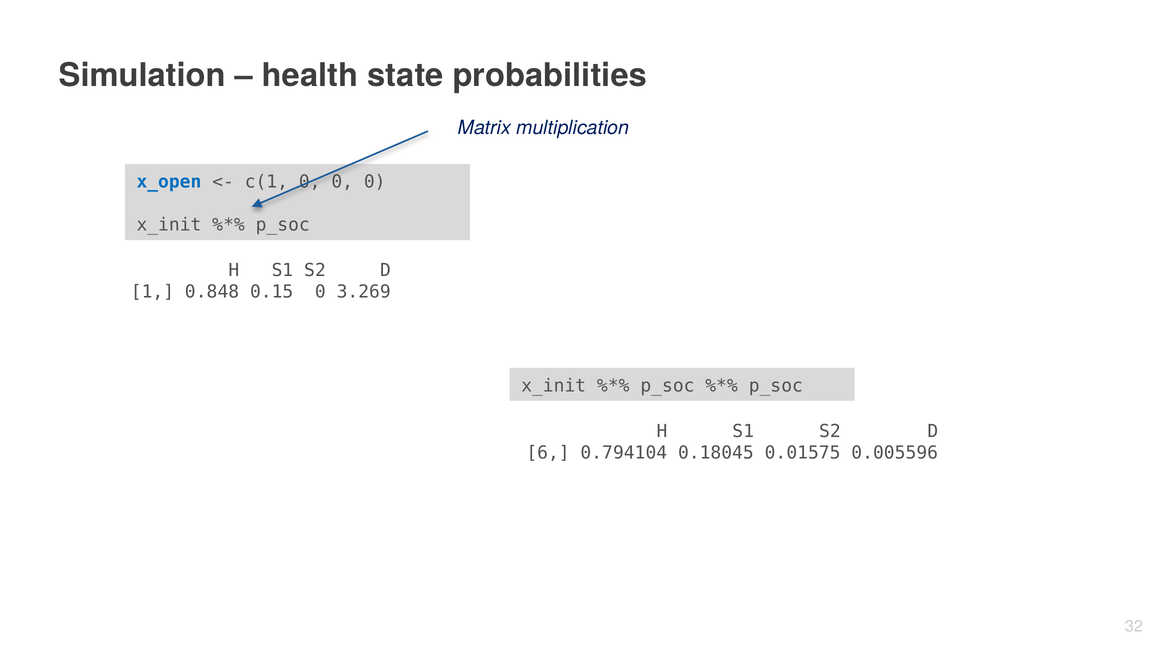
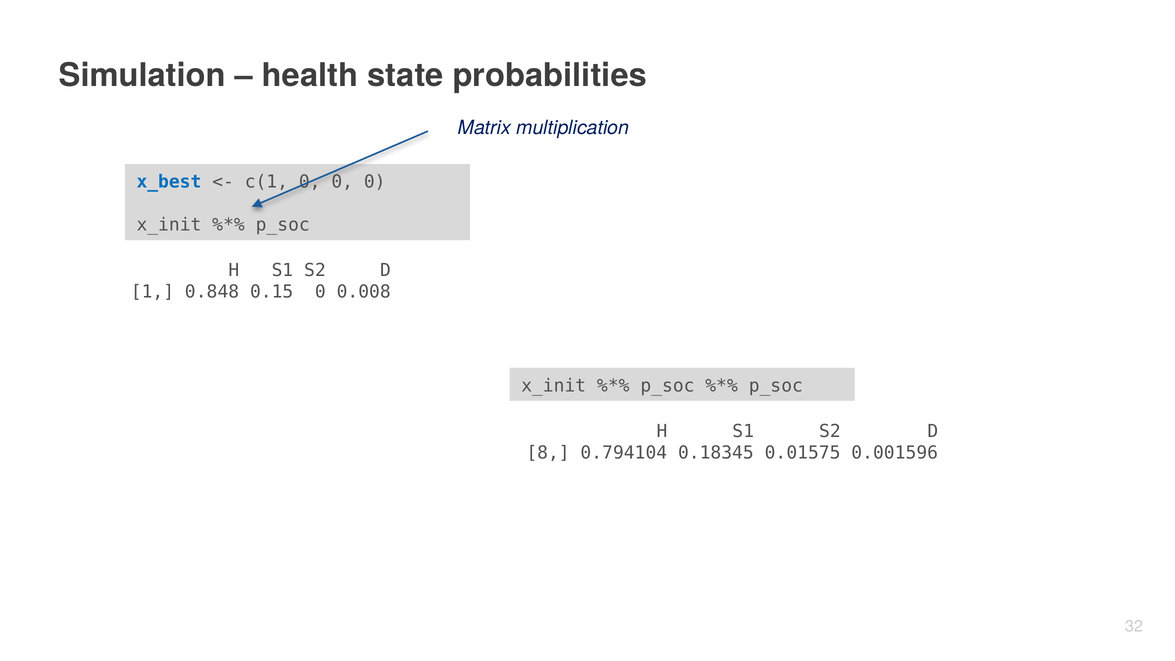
x_open: x_open -> x_best
3.269: 3.269 -> 0.008
6: 6 -> 8
0.18045: 0.18045 -> 0.18345
0.005596: 0.005596 -> 0.001596
